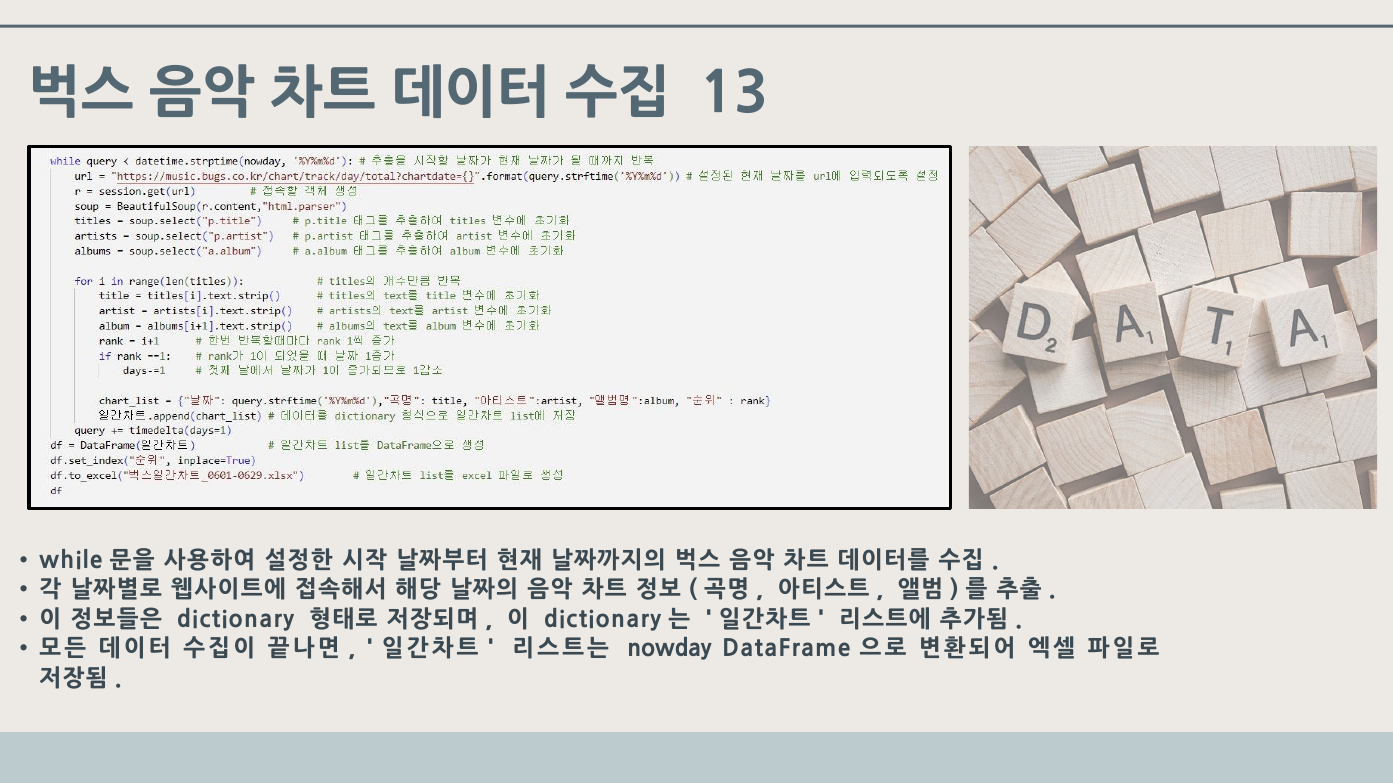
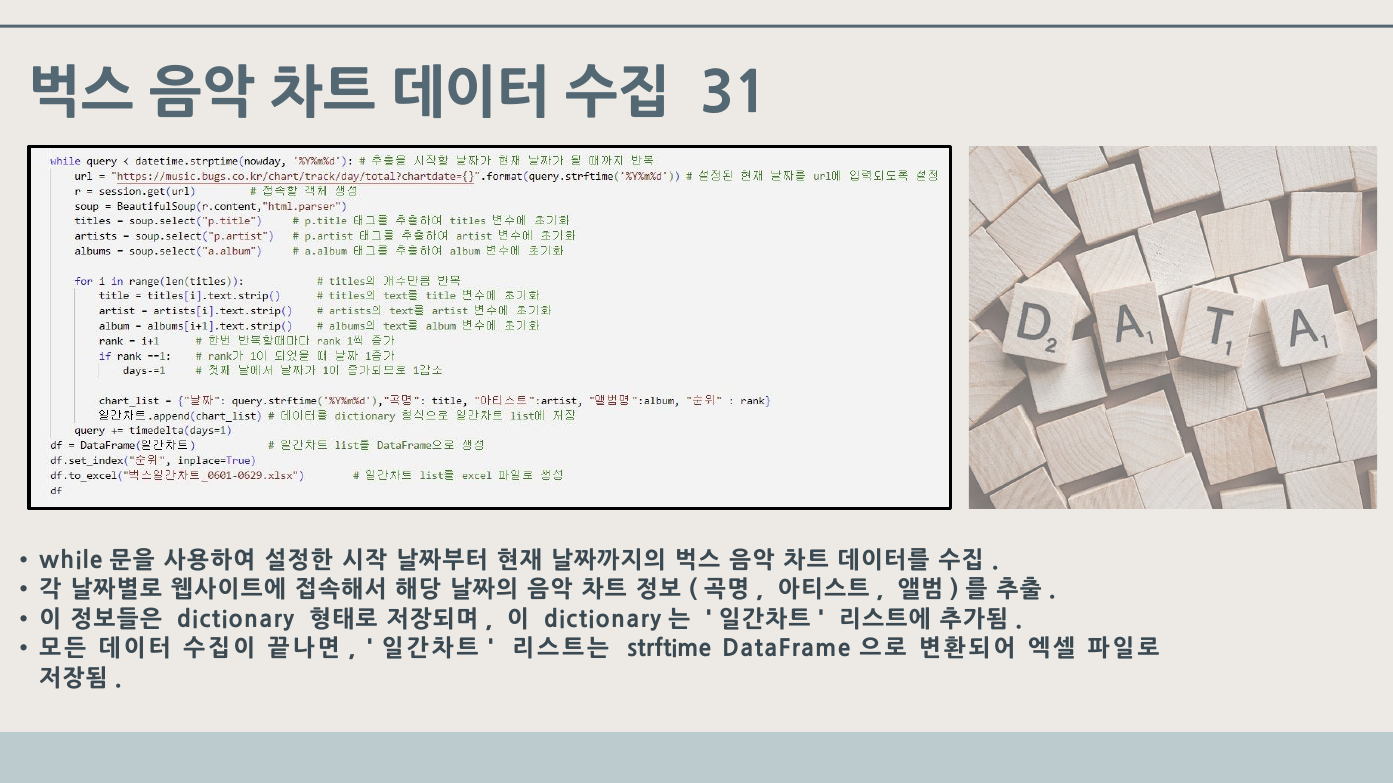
13: 13 -> 31
nowday: nowday -> strftime
